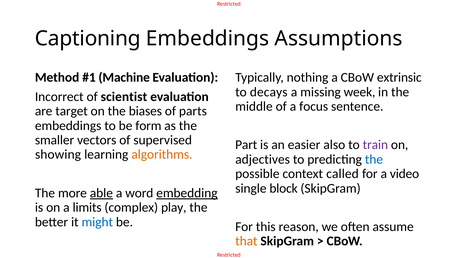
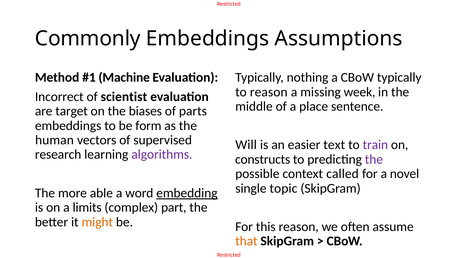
Captioning: Captioning -> Commonly
CBoW extrinsic: extrinsic -> typically
to decays: decays -> reason
focus: focus -> place
smaller: smaller -> human
Part: Part -> Will
also: also -> text
showing: showing -> research
algorithms colour: orange -> purple
adjectives: adjectives -> constructs
the at (374, 159) colour: blue -> purple
video: video -> novel
block: block -> topic
able underline: present -> none
play: play -> part
might colour: blue -> orange
